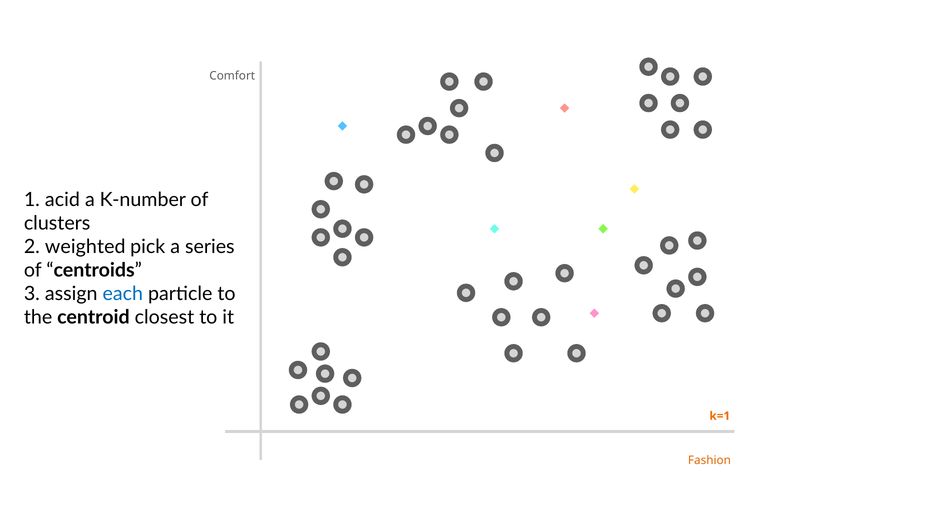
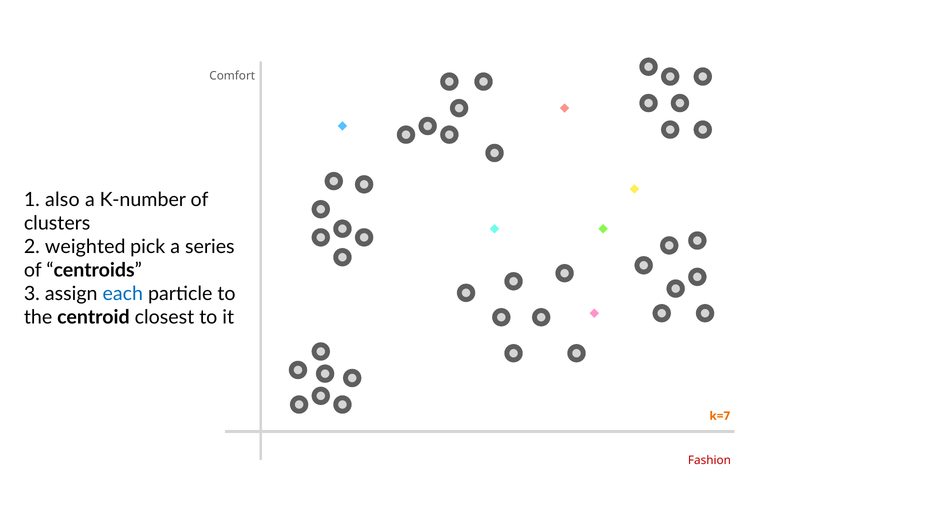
acid: acid -> also
k=1: k=1 -> k=7
Fashion colour: orange -> red
